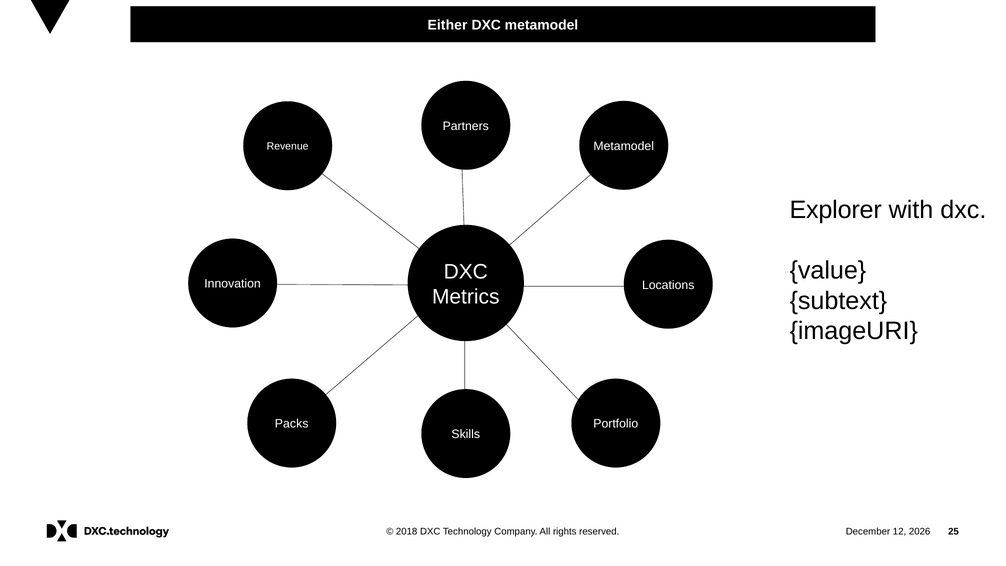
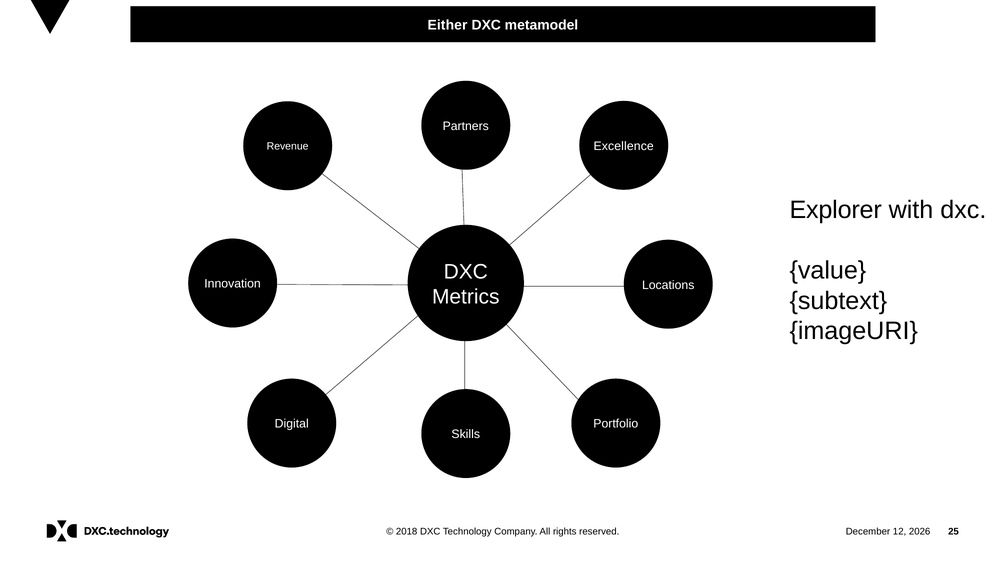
Metamodel at (624, 146): Metamodel -> Excellence
Packs: Packs -> Digital
